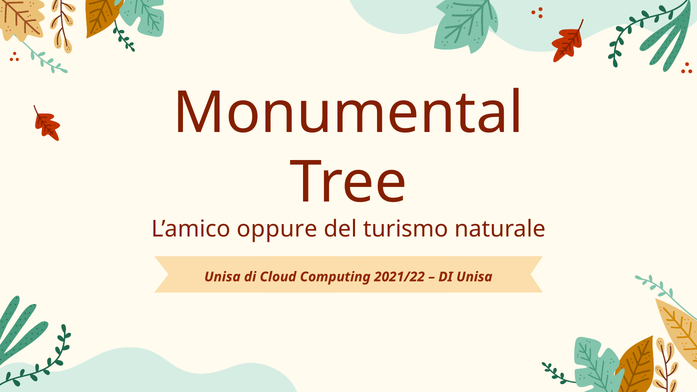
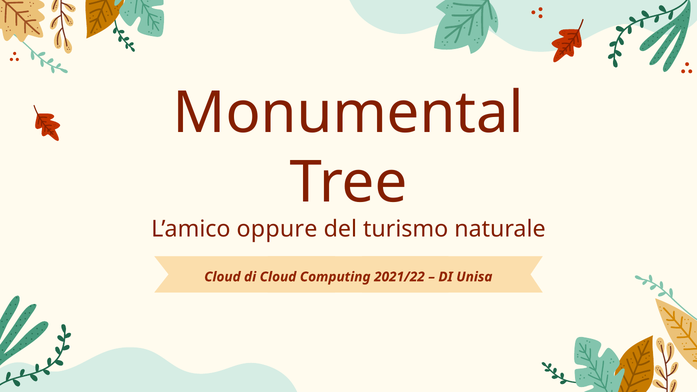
Unisa at (222, 277): Unisa -> Cloud
